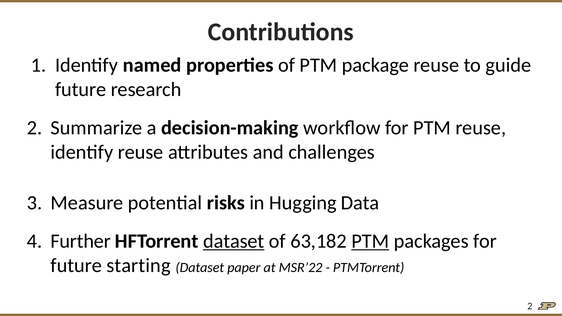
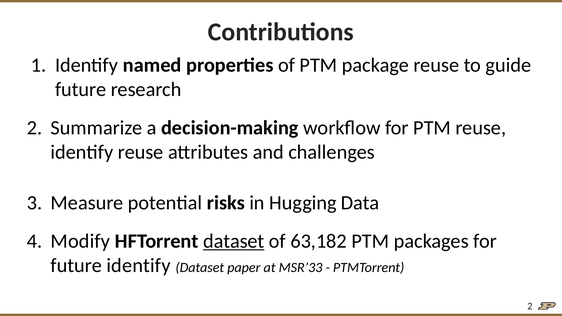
Further: Further -> Modify
PTM at (370, 241) underline: present -> none
future starting: starting -> identify
MSR’22: MSR’22 -> MSR’33
